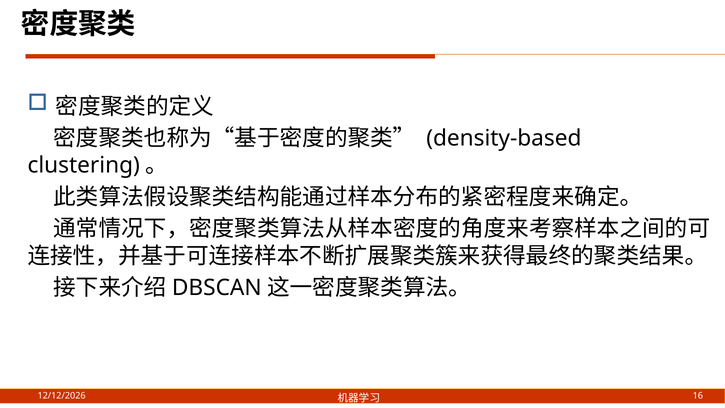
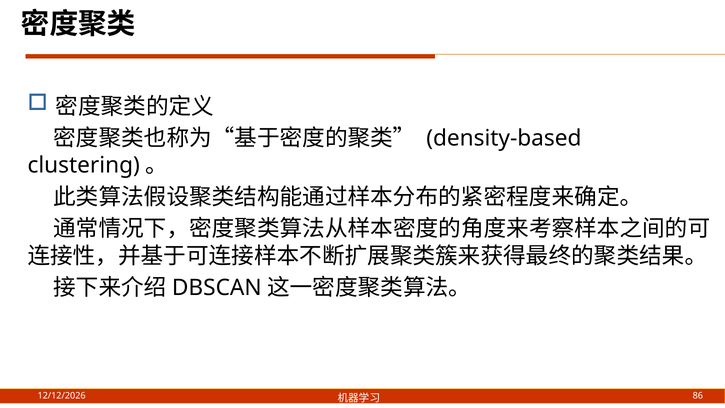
16: 16 -> 86
